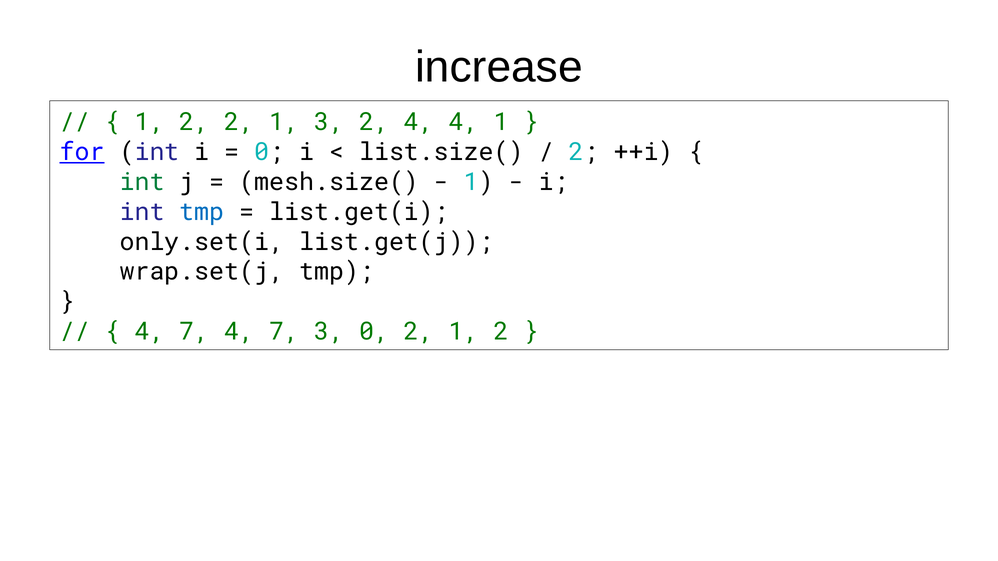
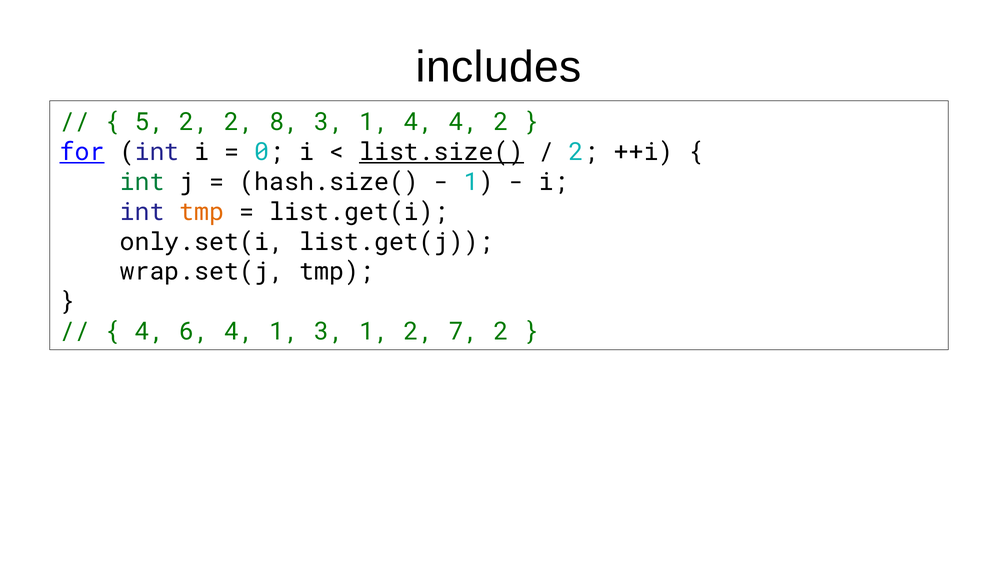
increase: increase -> includes
1 at (150, 122): 1 -> 5
2 2 1: 1 -> 8
2 at (374, 122): 2 -> 1
4 1: 1 -> 2
list.size( underline: none -> present
mesh.size(: mesh.size( -> hash.size(
tmp at (202, 212) colour: blue -> orange
7 at (194, 332): 7 -> 6
7 at (284, 332): 7 -> 1
0 at (374, 332): 0 -> 1
1 at (464, 332): 1 -> 7
